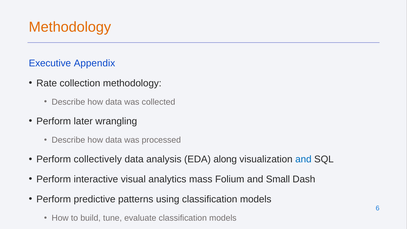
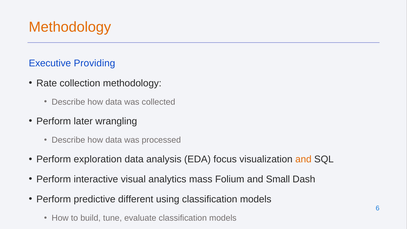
Appendix: Appendix -> Providing
collectively: collectively -> exploration
along: along -> focus
and at (303, 159) colour: blue -> orange
patterns: patterns -> different
